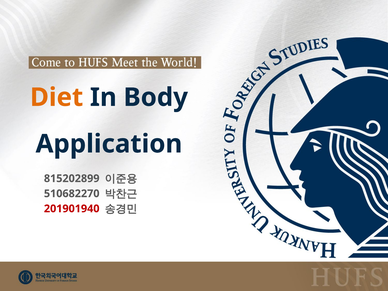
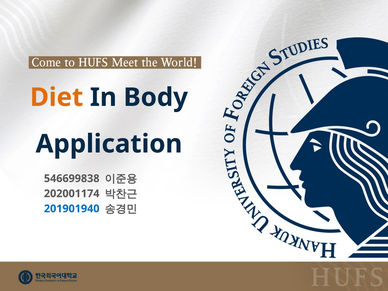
815202899: 815202899 -> 546699838
510682270: 510682270 -> 202001174
201901940 colour: red -> blue
